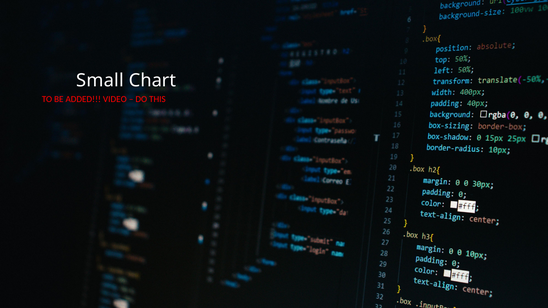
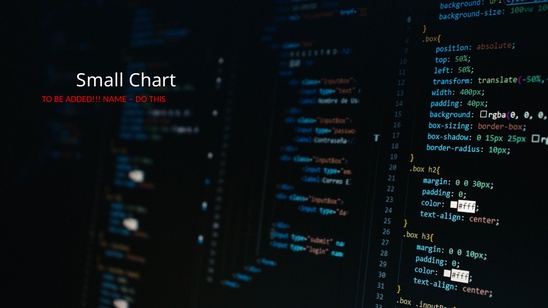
VIDEO: VIDEO -> NAME
